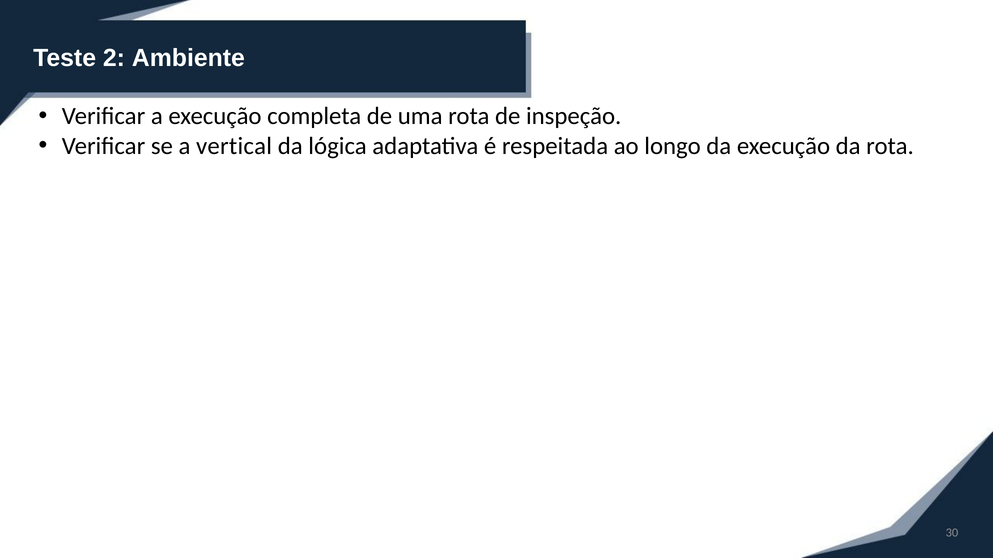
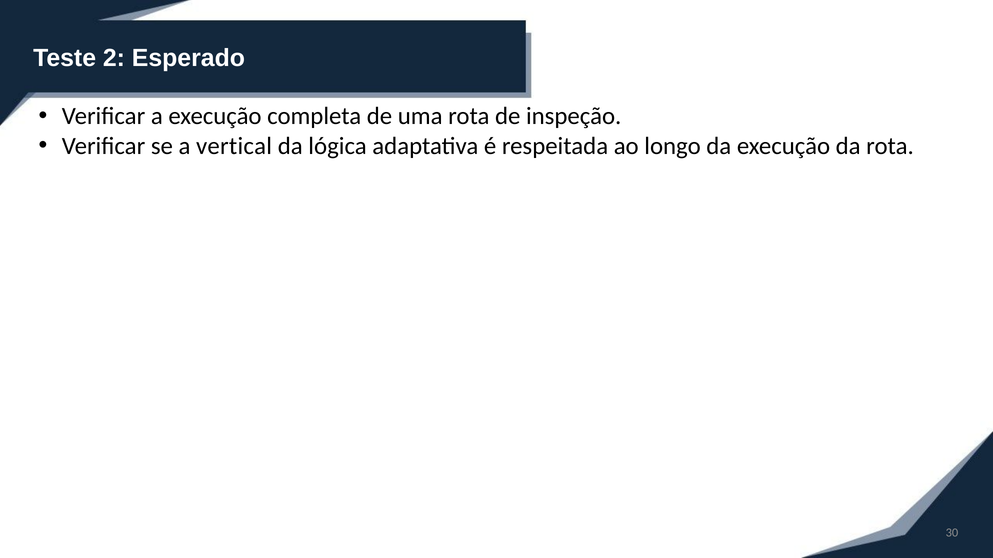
Ambiente: Ambiente -> Esperado
